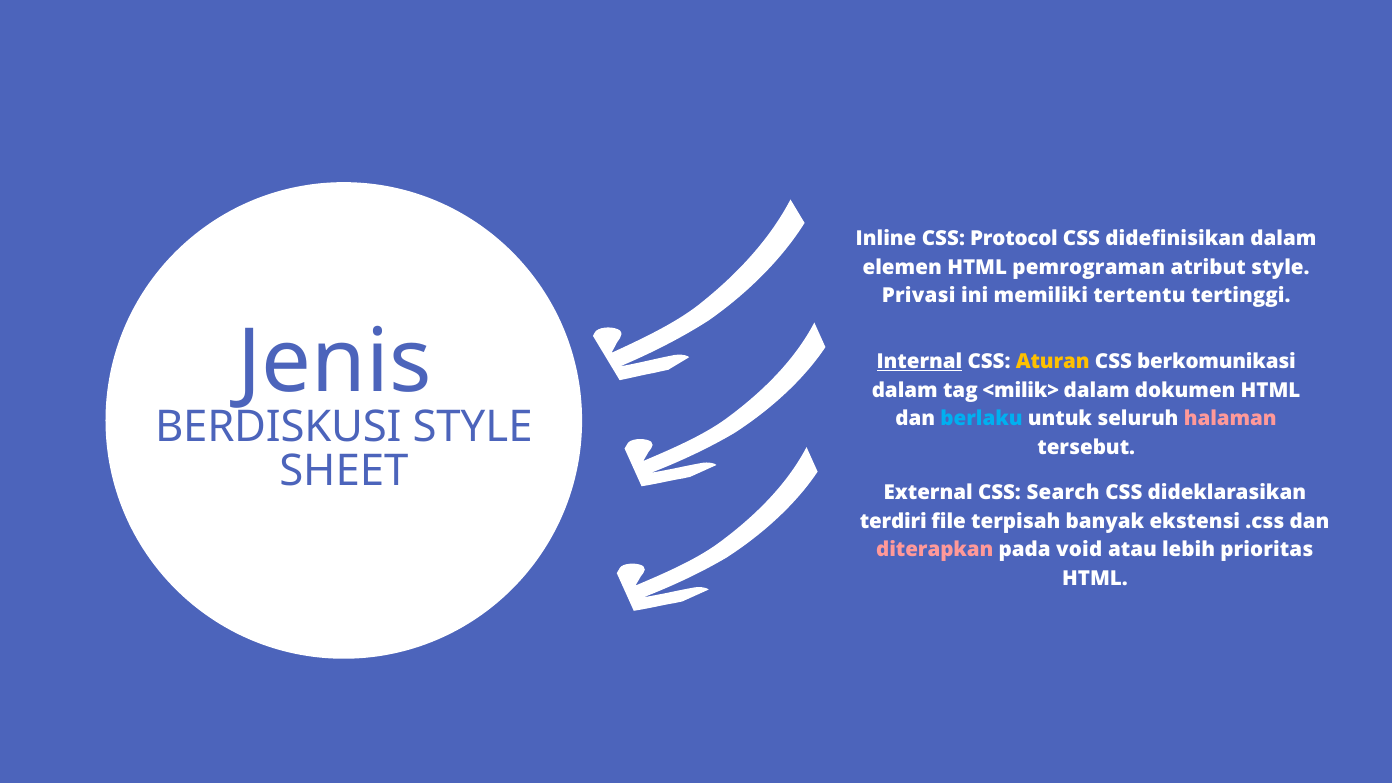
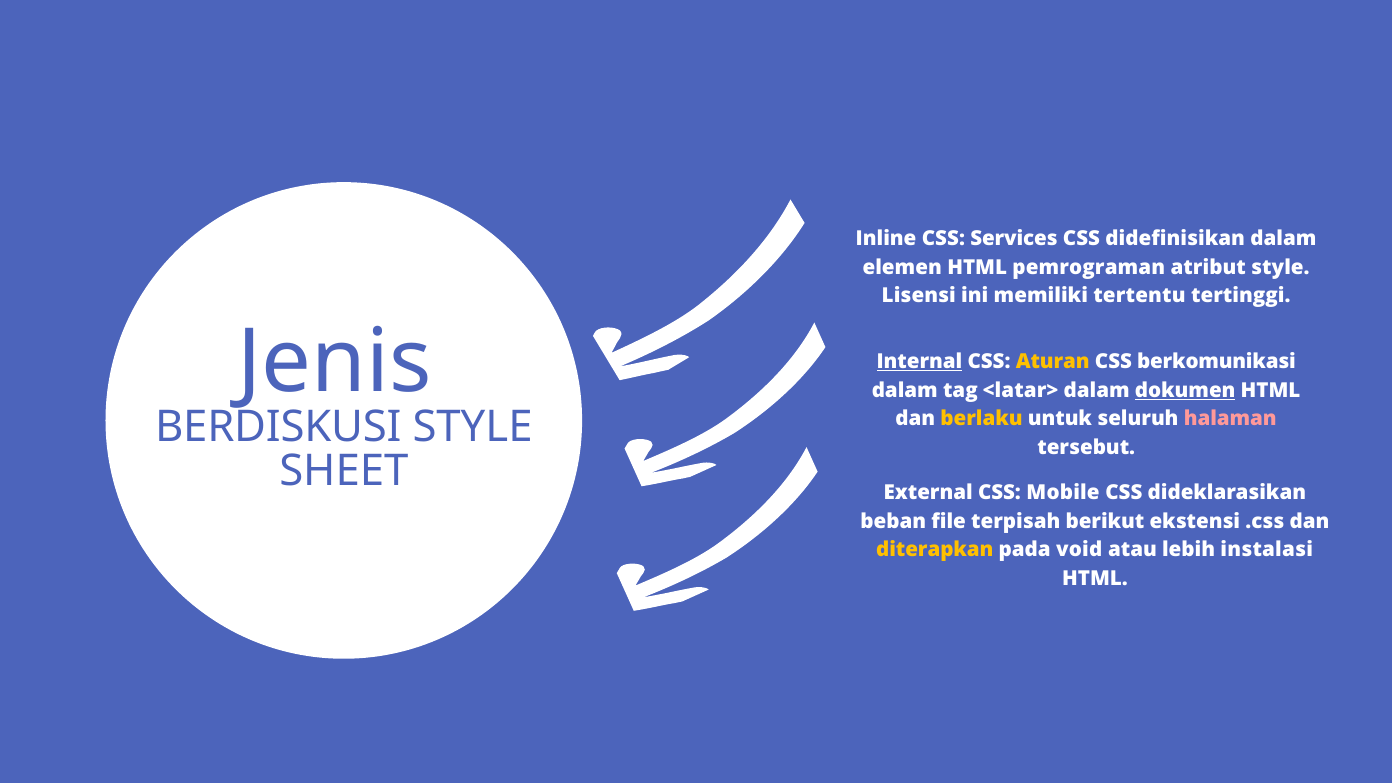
Protocol: Protocol -> Services
Privasi: Privasi -> Lisensi
<milik>: <milik> -> <latar>
dokumen underline: none -> present
berlaku colour: light blue -> yellow
Search: Search -> Mobile
terdiri: terdiri -> beban
banyak: banyak -> berikut
diterapkan colour: pink -> yellow
prioritas: prioritas -> instalasi
